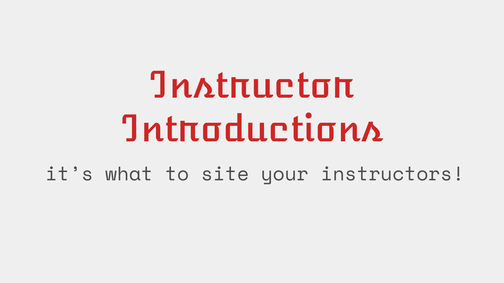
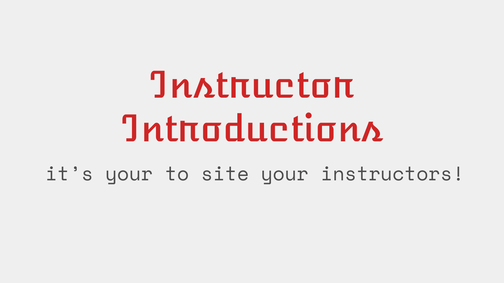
it’s what: what -> your
